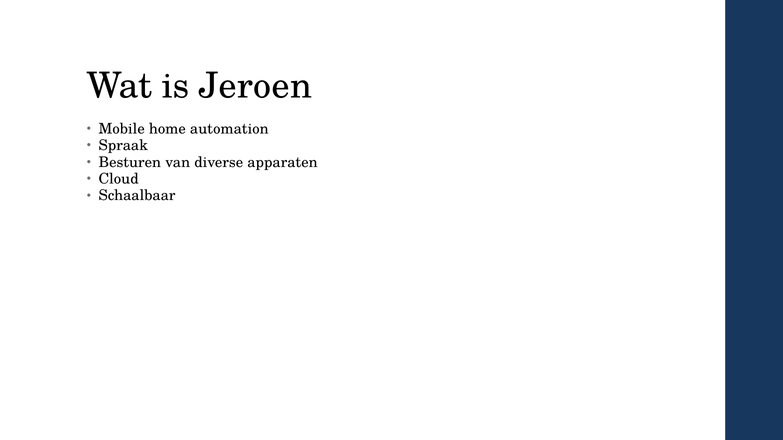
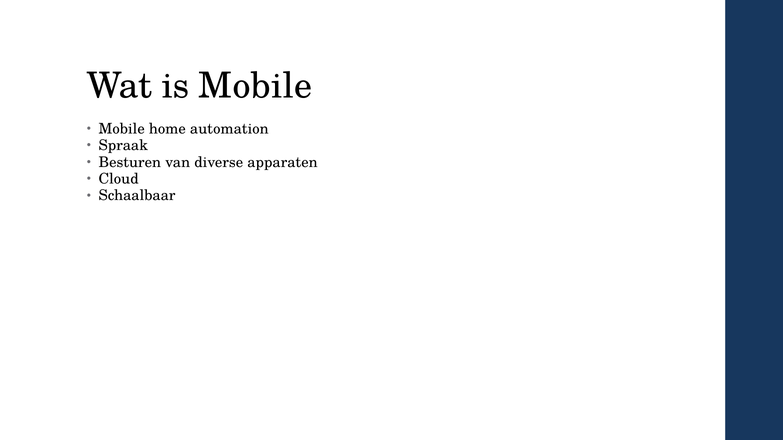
is Jeroen: Jeroen -> Mobile
